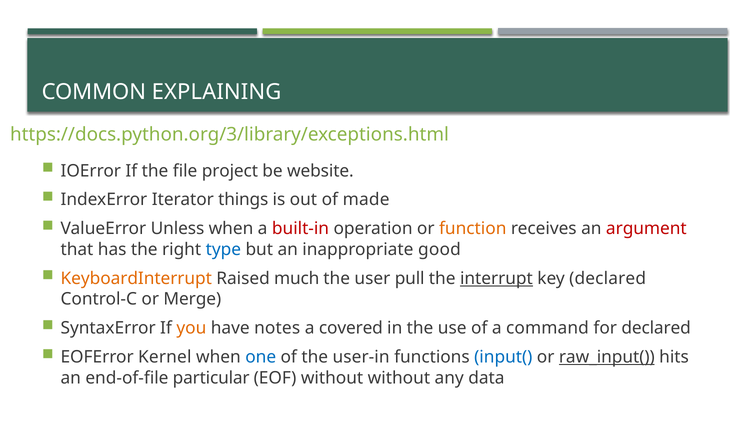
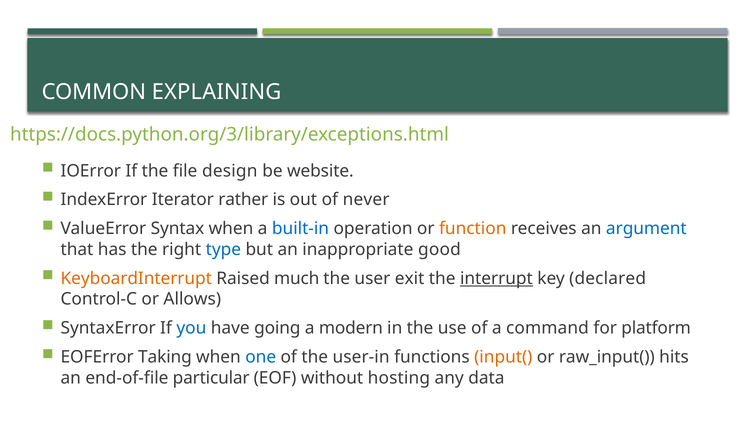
project: project -> design
things: things -> rather
made: made -> never
Unless: Unless -> Syntax
built-in colour: red -> blue
argument colour: red -> blue
pull: pull -> exit
Merge: Merge -> Allows
you colour: orange -> blue
notes: notes -> going
covered: covered -> modern
for declared: declared -> platform
Kernel: Kernel -> Taking
input( colour: blue -> orange
raw_input( underline: present -> none
without without: without -> hosting
